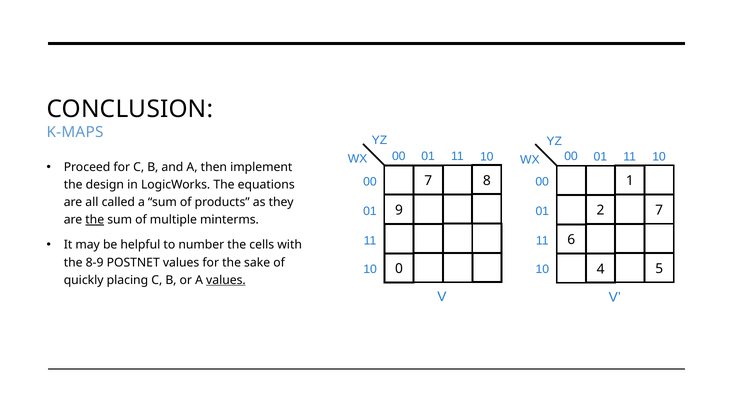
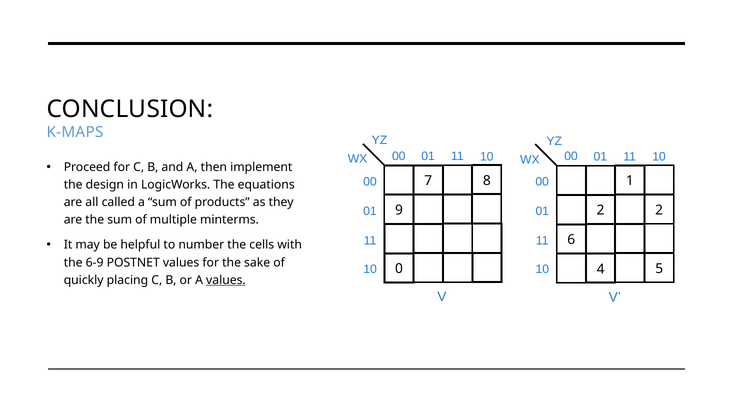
2 7: 7 -> 2
the at (95, 220) underline: present -> none
8-9: 8-9 -> 6-9
